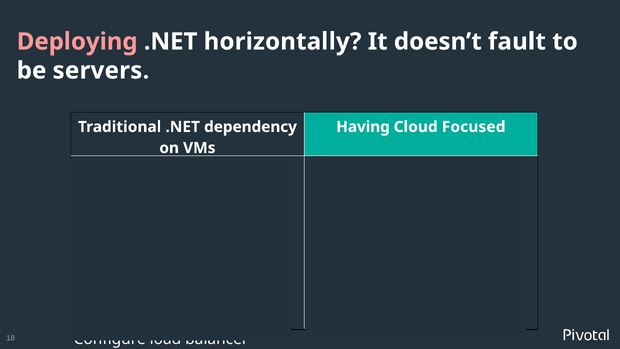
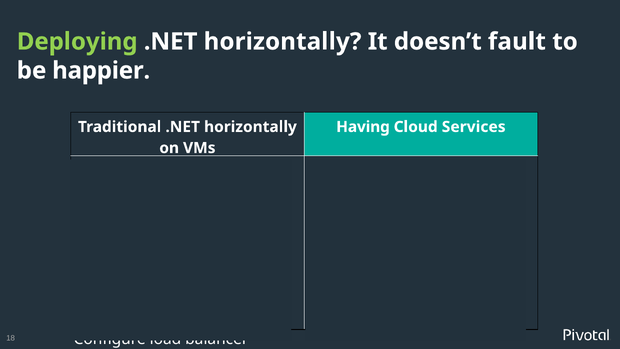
Deploying colour: pink -> light green
servers: servers -> happier
Traditional .NET dependency: dependency -> horizontally
Focused: Focused -> Services
